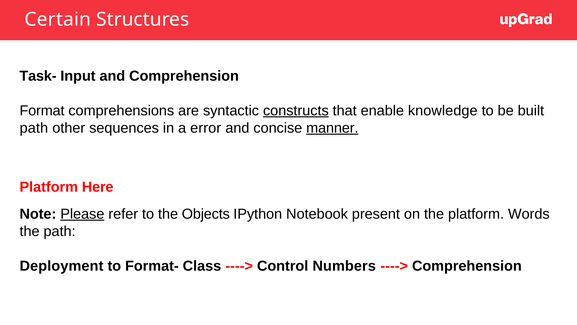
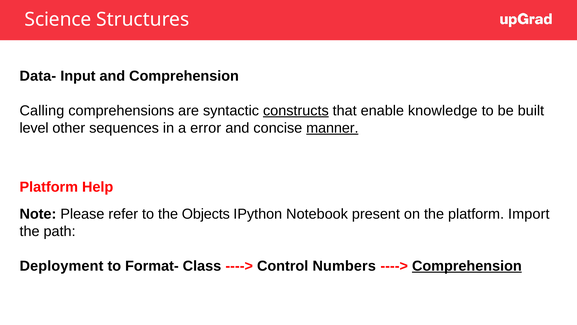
Certain: Certain -> Science
Task-: Task- -> Data-
Format: Format -> Calling
path at (34, 128): path -> level
Here: Here -> Help
Please underline: present -> none
Words: Words -> Import
Comprehension at (467, 266) underline: none -> present
